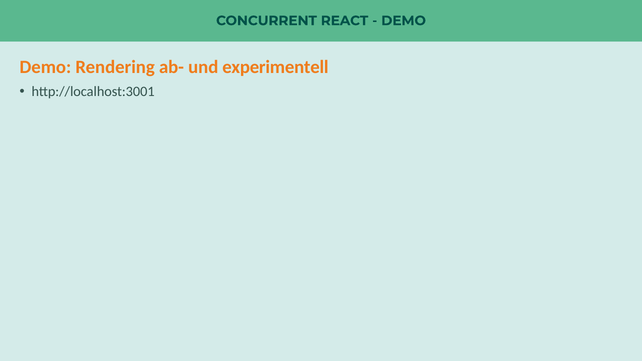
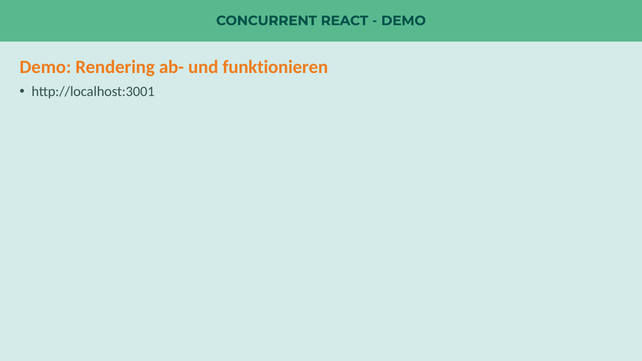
experimentell: experimentell -> funktionieren
